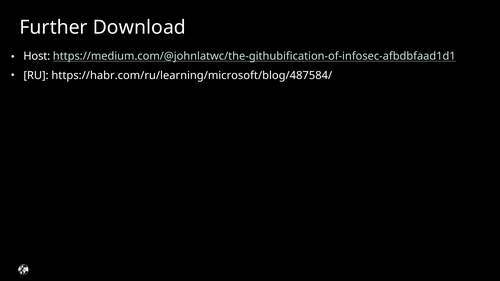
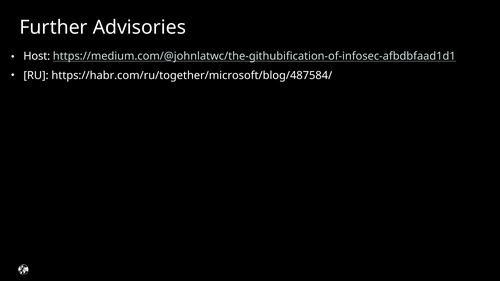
Download: Download -> Advisories
https://habr.com/ru/learning/microsoft/blog/487584/: https://habr.com/ru/learning/microsoft/blog/487584/ -> https://habr.com/ru/together/microsoft/blog/487584/
